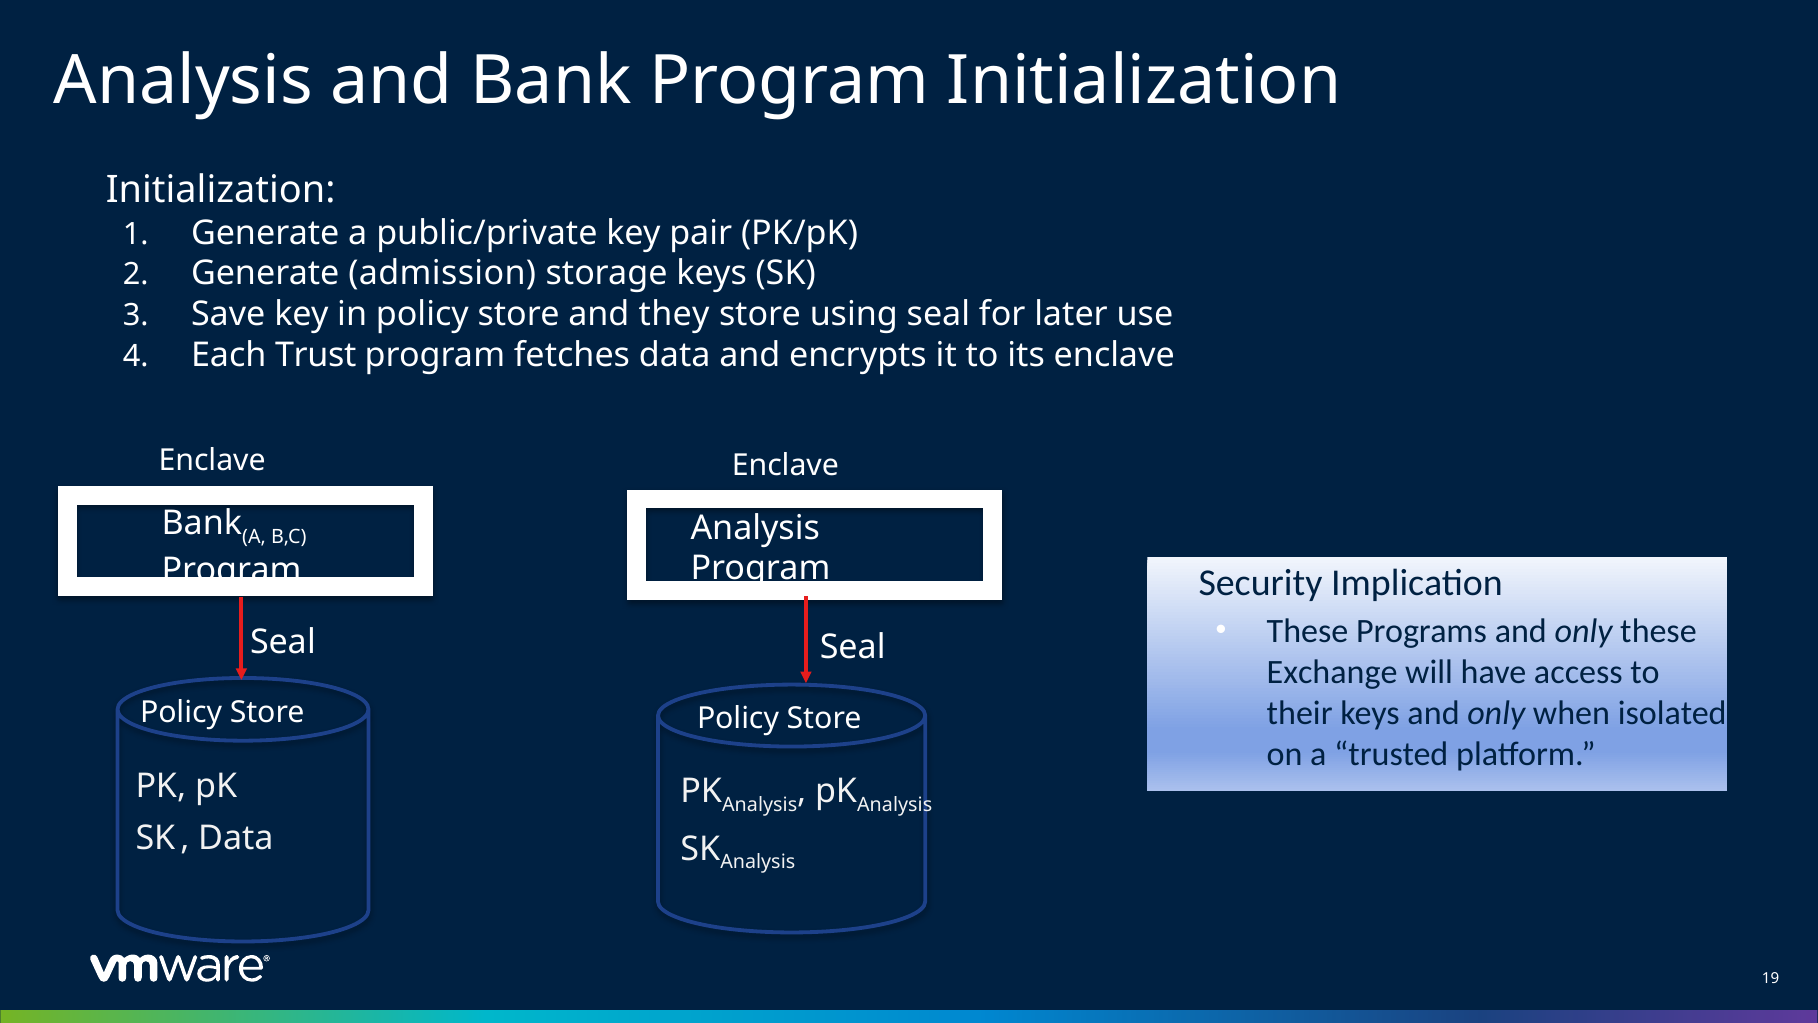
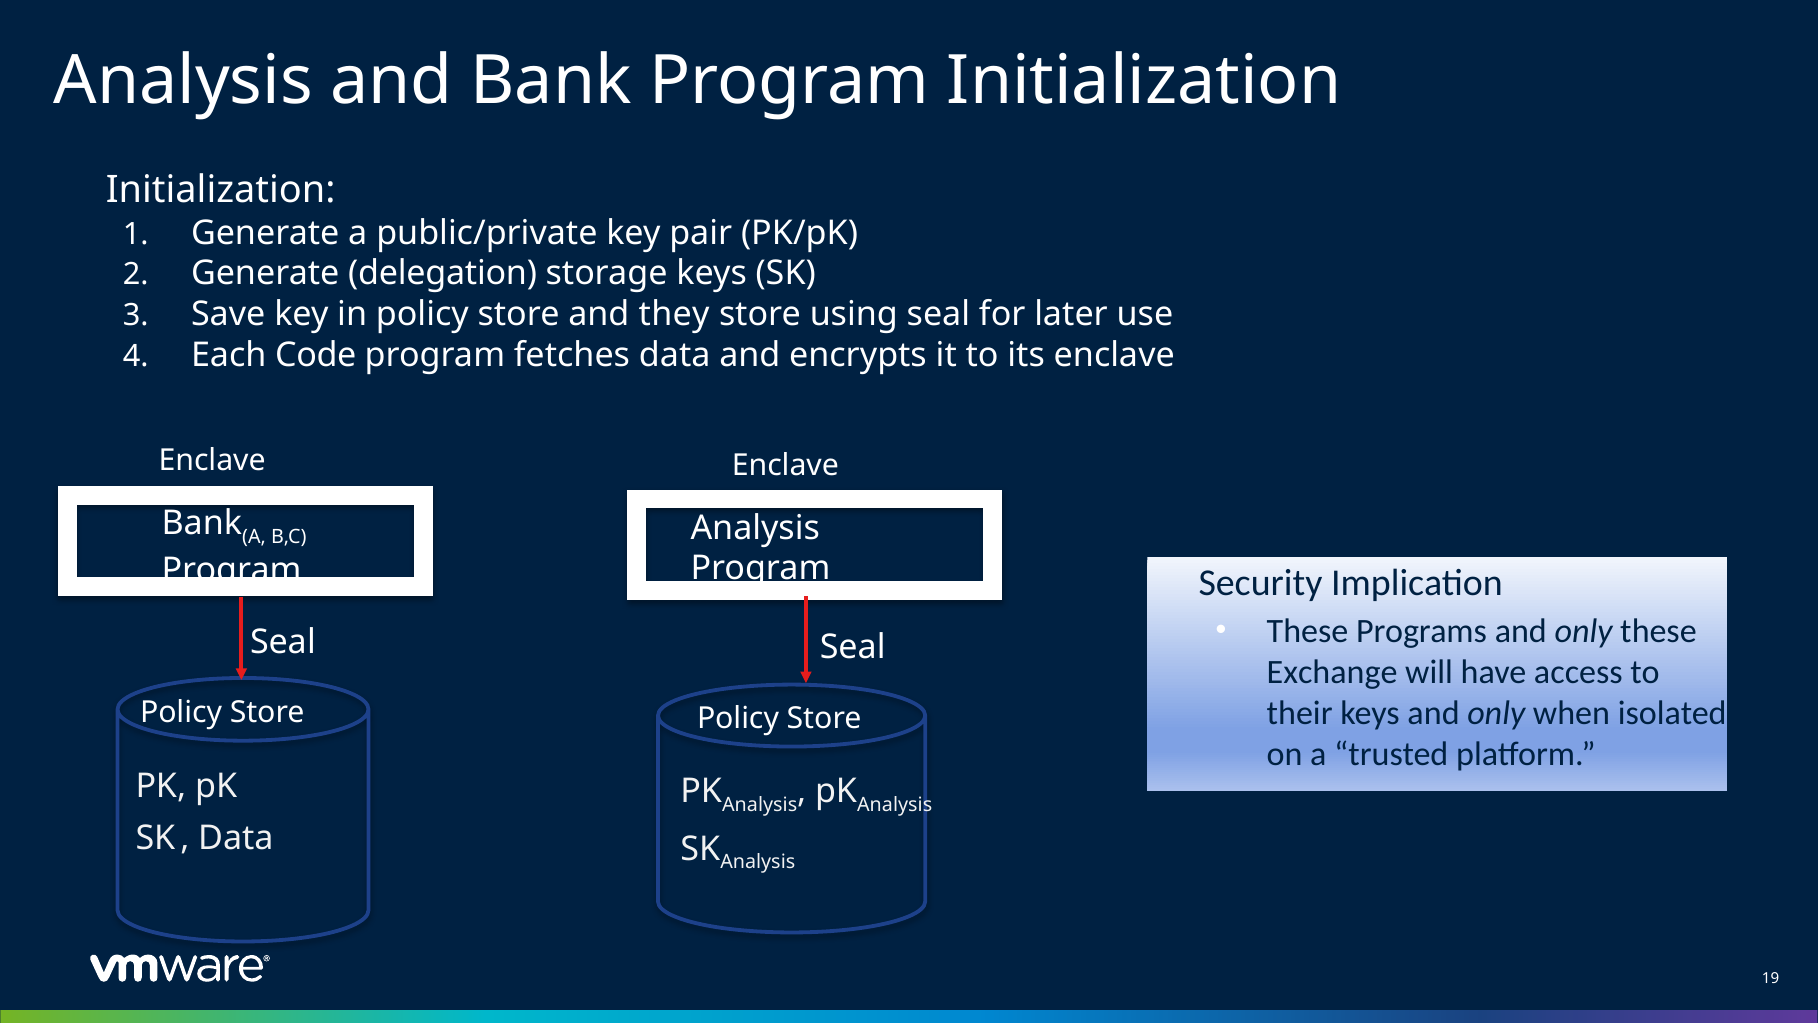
admission: admission -> delegation
Trust: Trust -> Code
